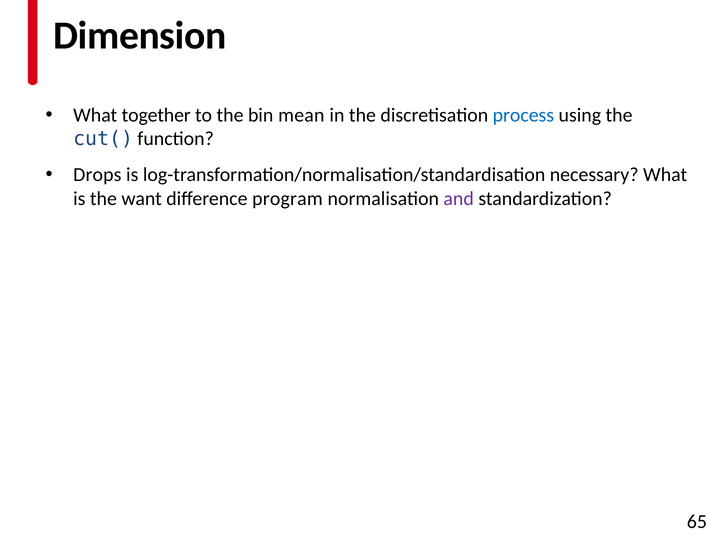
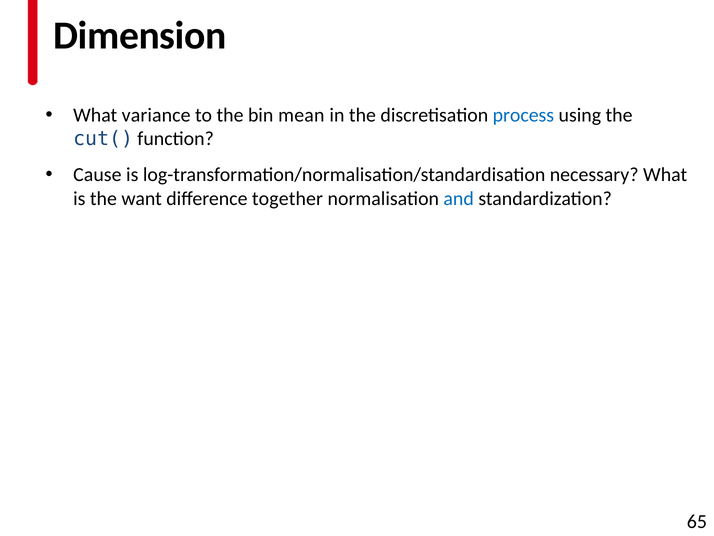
together: together -> variance
Drops: Drops -> Cause
program: program -> together
and colour: purple -> blue
